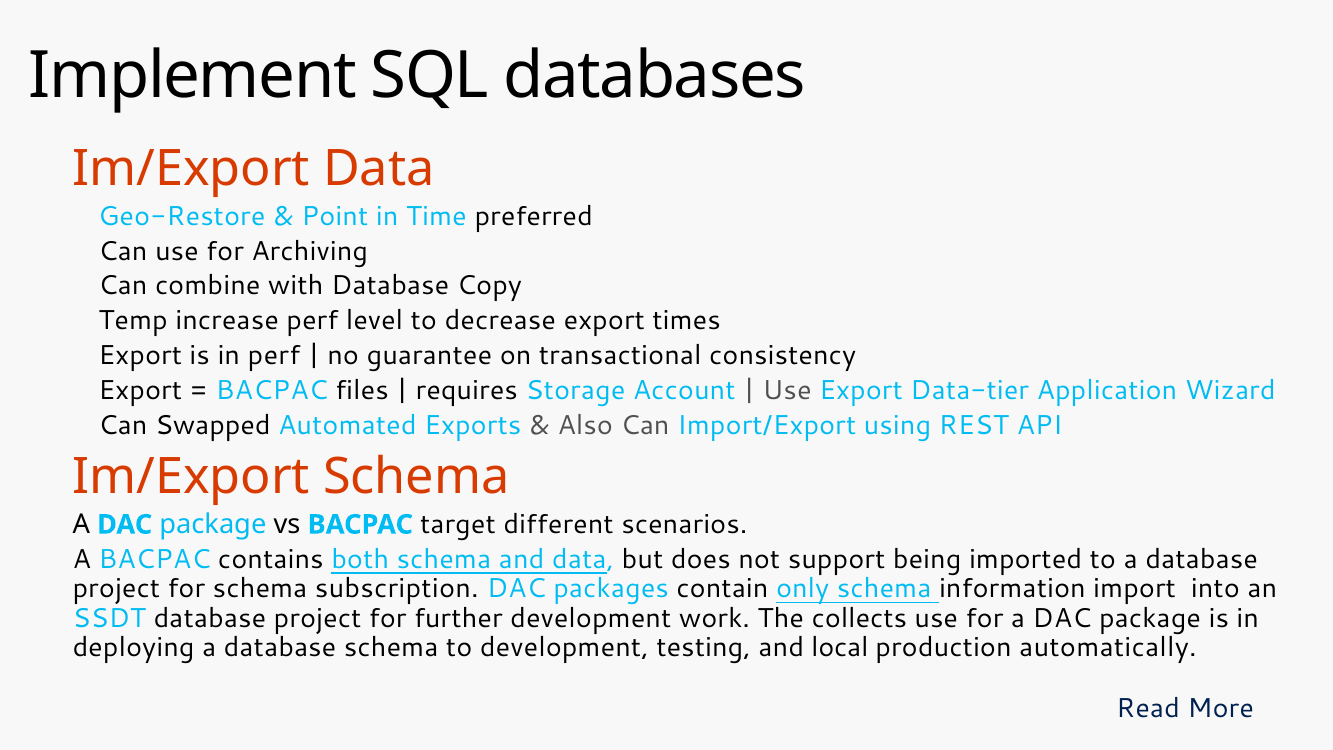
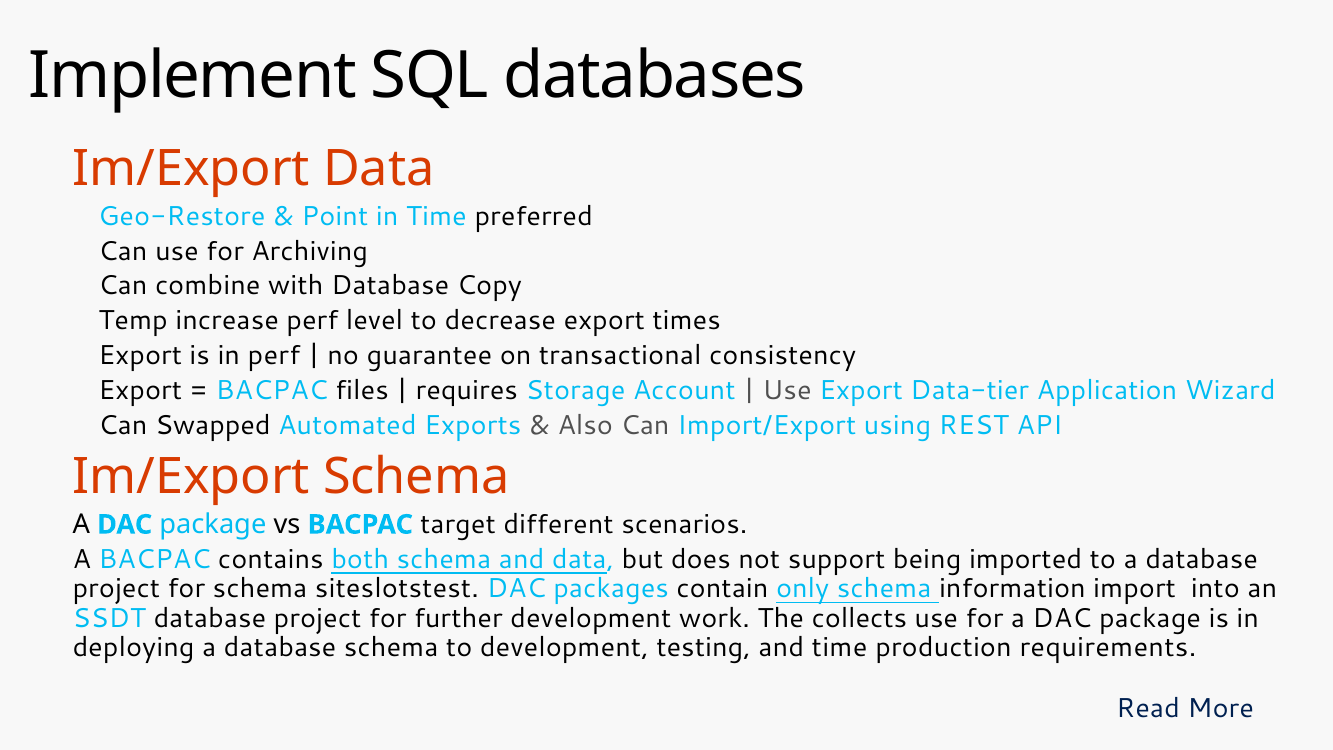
subscription: subscription -> siteslotstest
and local: local -> time
automatically: automatically -> requirements
